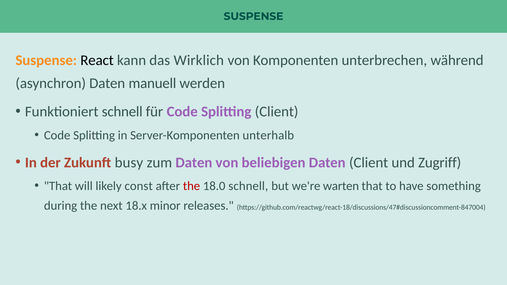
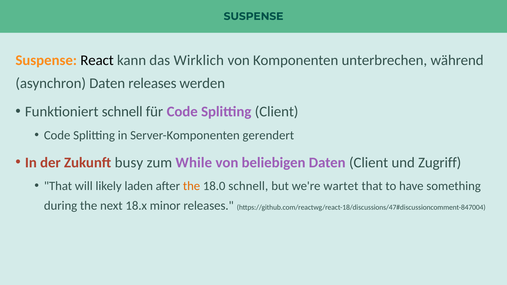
Daten manuell: manuell -> releases
unterhalb: unterhalb -> gerendert
zum Daten: Daten -> While
const: const -> laden
the at (192, 186) colour: red -> orange
warten: warten -> wartet
